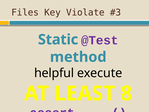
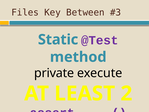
Violate: Violate -> Between
helpful: helpful -> private
8: 8 -> 2
